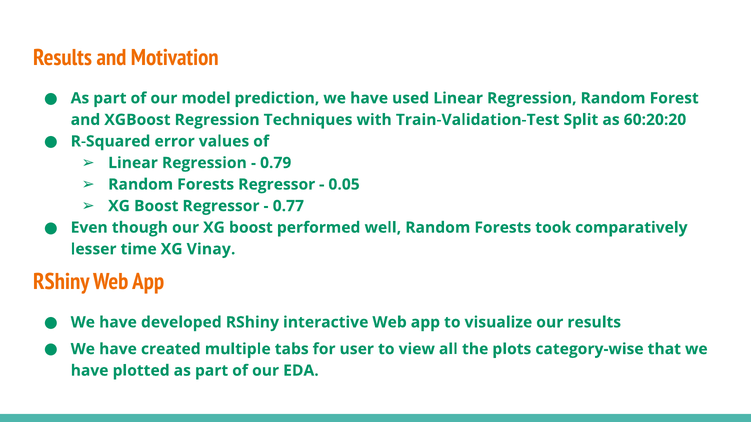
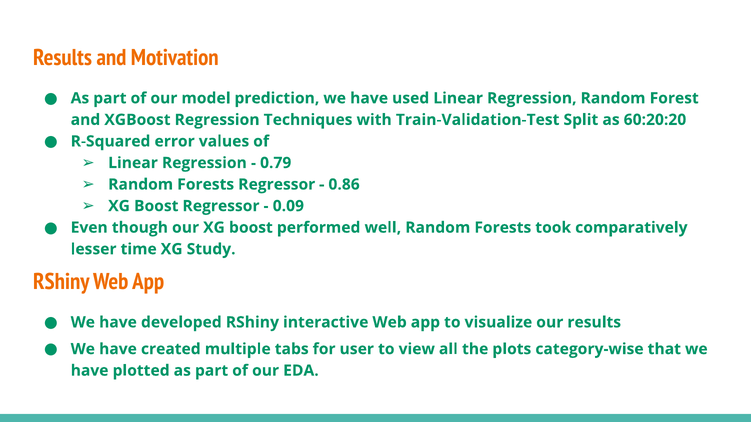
0.05: 0.05 -> 0.86
0.77: 0.77 -> 0.09
Vinay: Vinay -> Study
